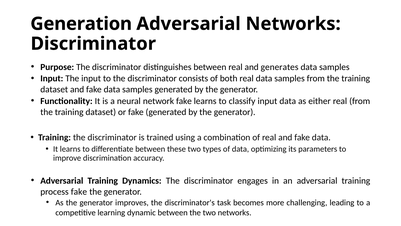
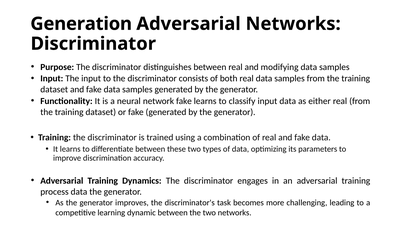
generates: generates -> modifying
process fake: fake -> data
